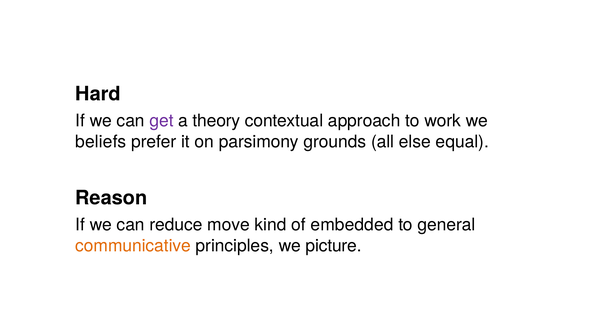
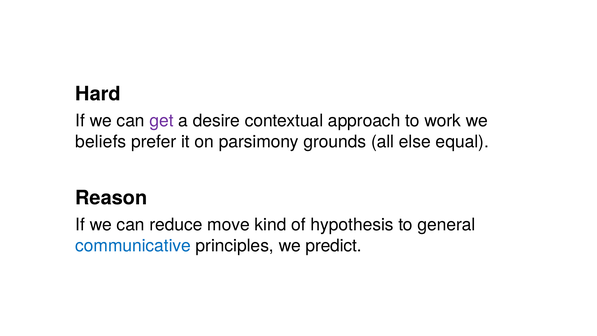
theory: theory -> desire
embedded: embedded -> hypothesis
communicative colour: orange -> blue
picture: picture -> predict
